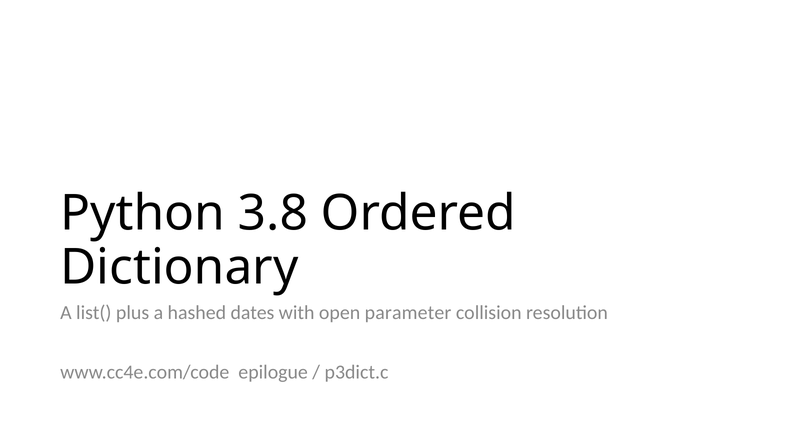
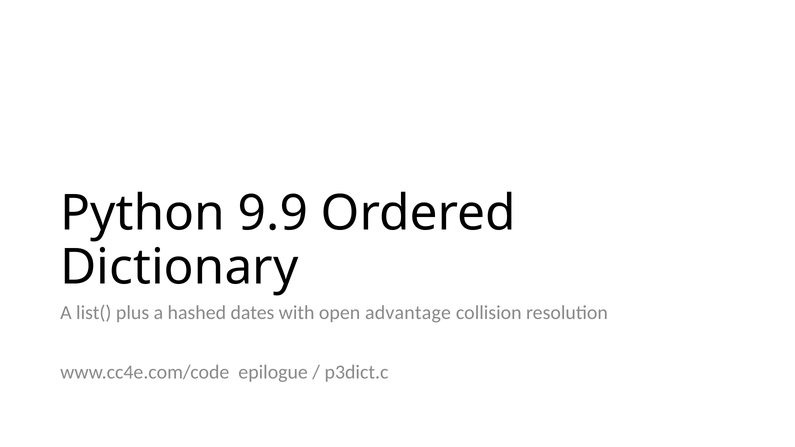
3.8: 3.8 -> 9.9
parameter: parameter -> advantage
